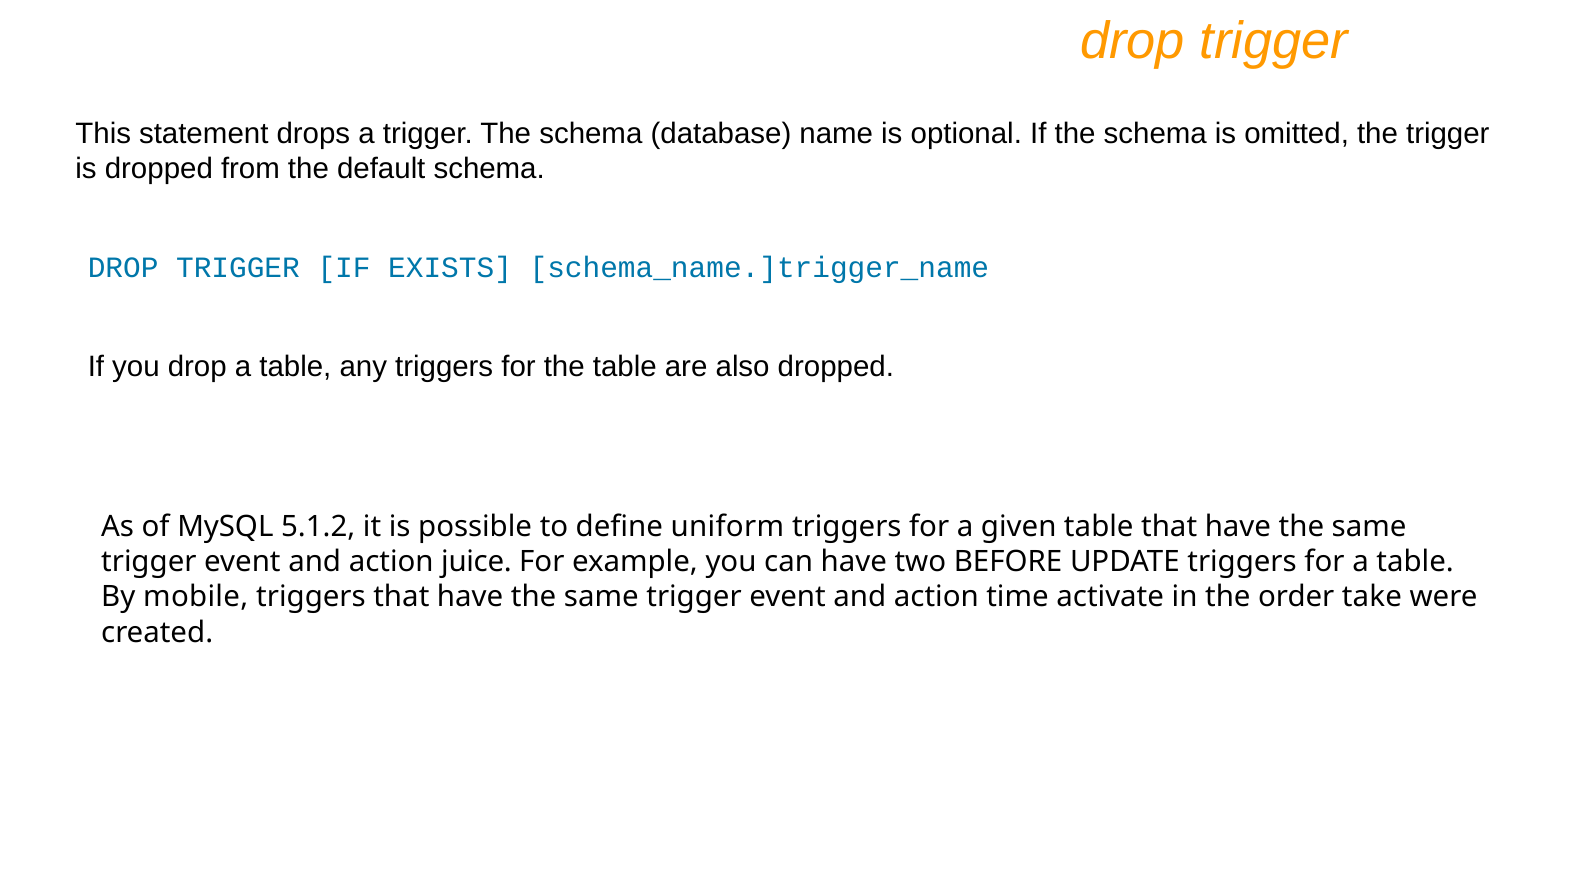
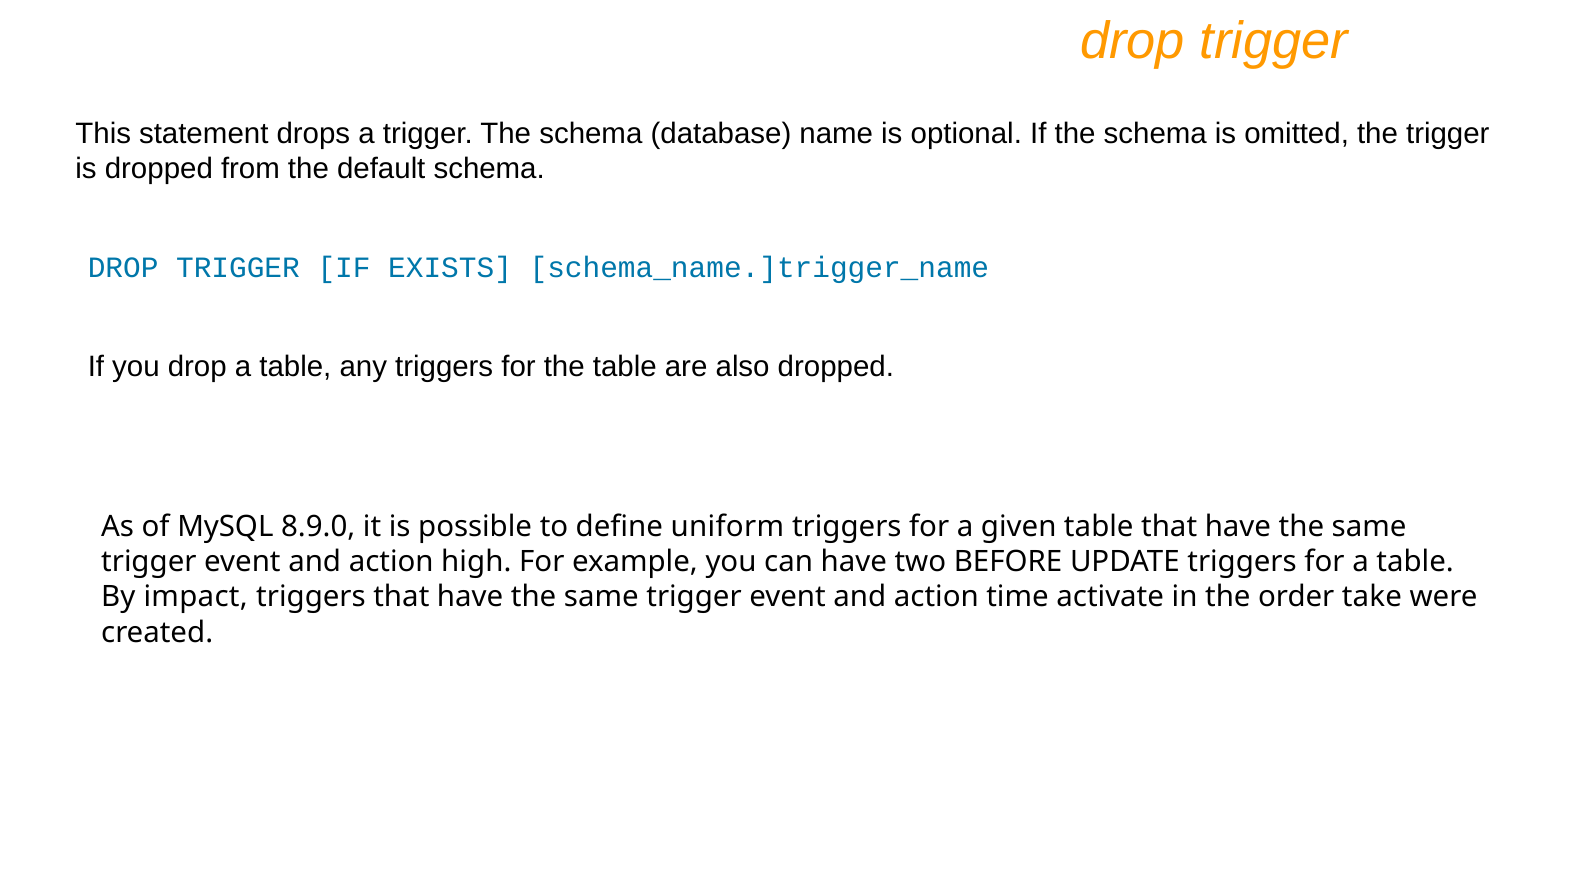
5.1.2: 5.1.2 -> 8.9.0
juice: juice -> high
mobile: mobile -> impact
